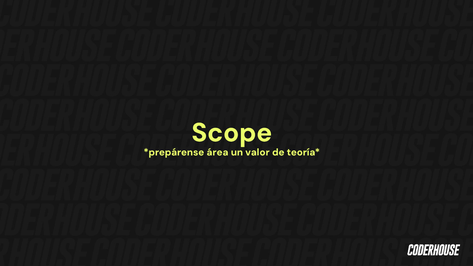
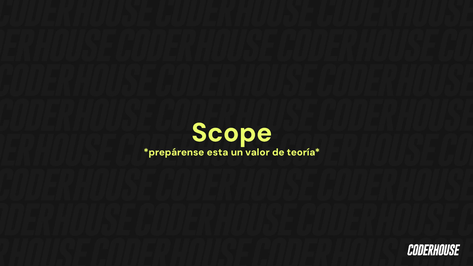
área: área -> esta
